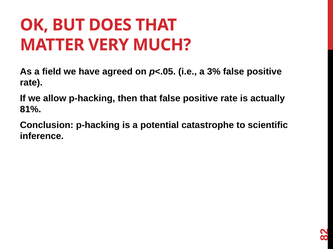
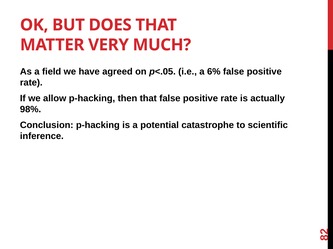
3%: 3% -> 6%
81%: 81% -> 98%
